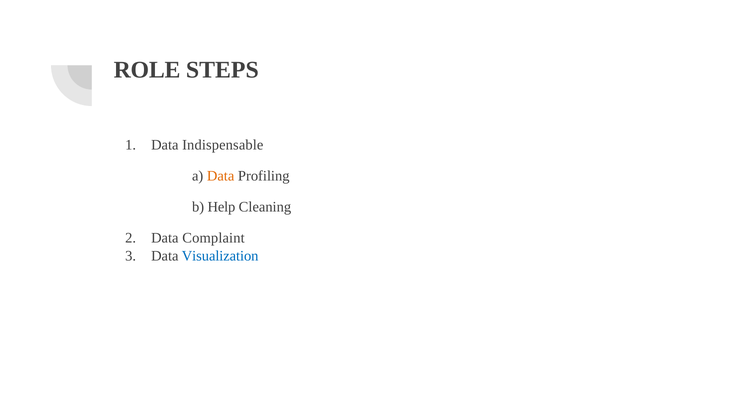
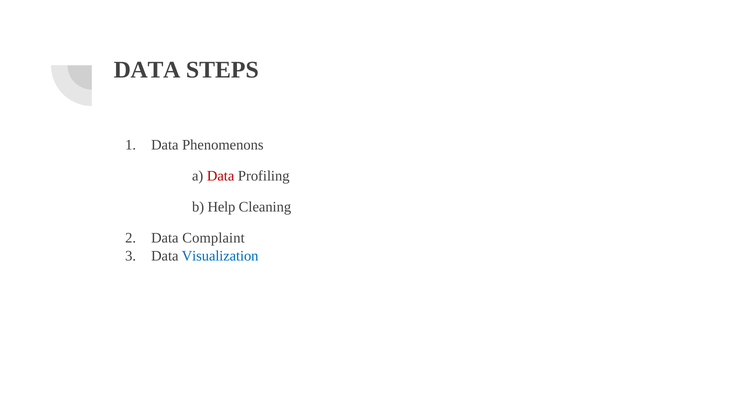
ROLE at (147, 70): ROLE -> DATA
Indispensable: Indispensable -> Phenomenons
Data at (221, 176) colour: orange -> red
